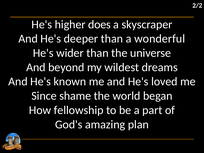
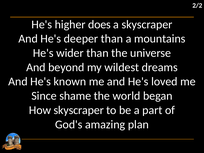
wonderful: wonderful -> mountains
How fellowship: fellowship -> skyscraper
